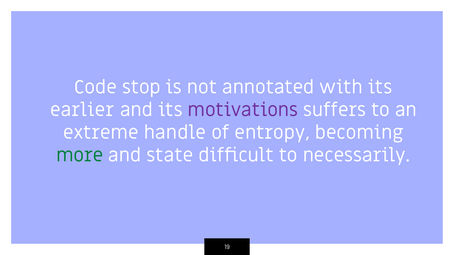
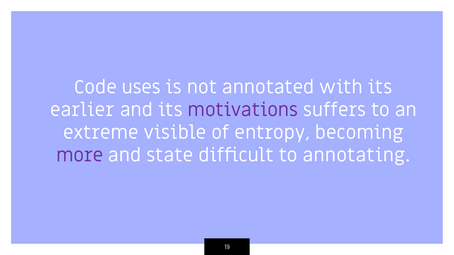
stop: stop -> uses
handle: handle -> visible
more colour: green -> purple
necessarily: necessarily -> annotating
